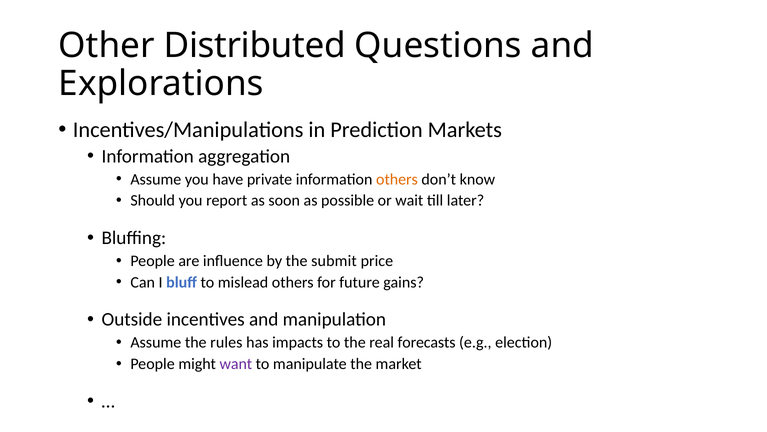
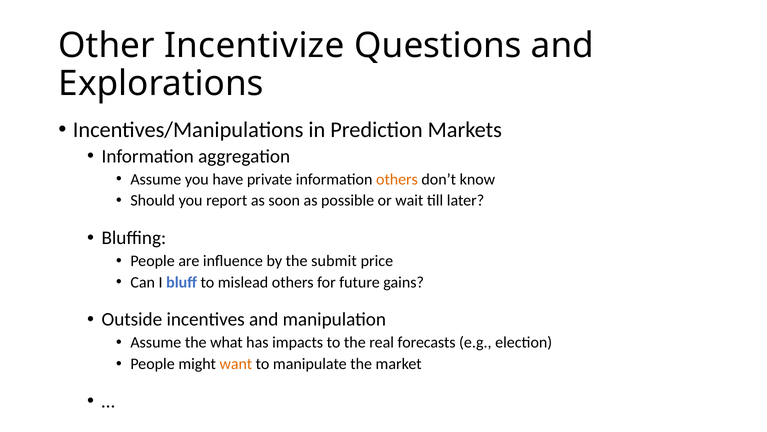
Distributed: Distributed -> Incentivize
rules: rules -> what
want colour: purple -> orange
